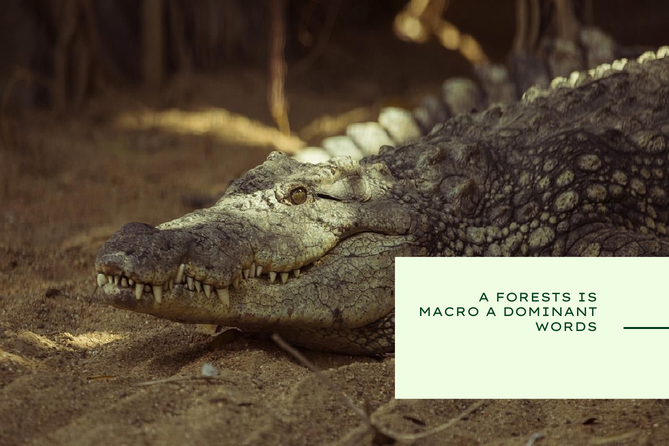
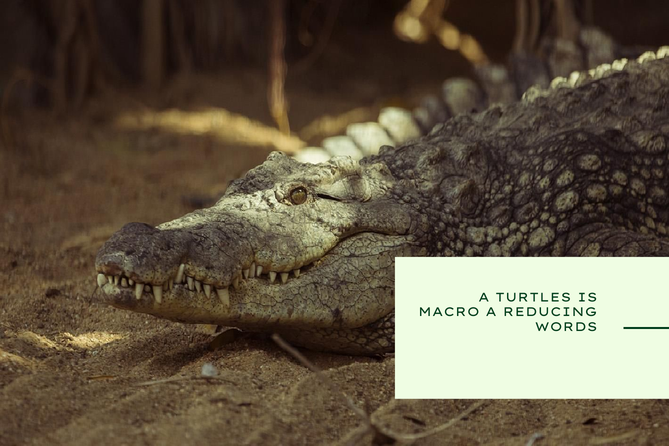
FORESTS: FORESTS -> TURTLES
DOMINANT: DOMINANT -> REDUCING
